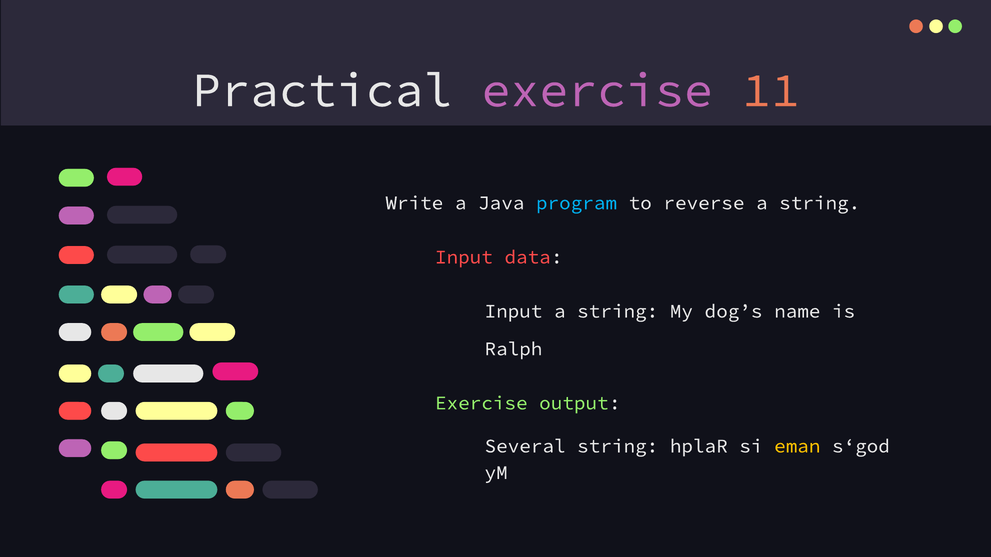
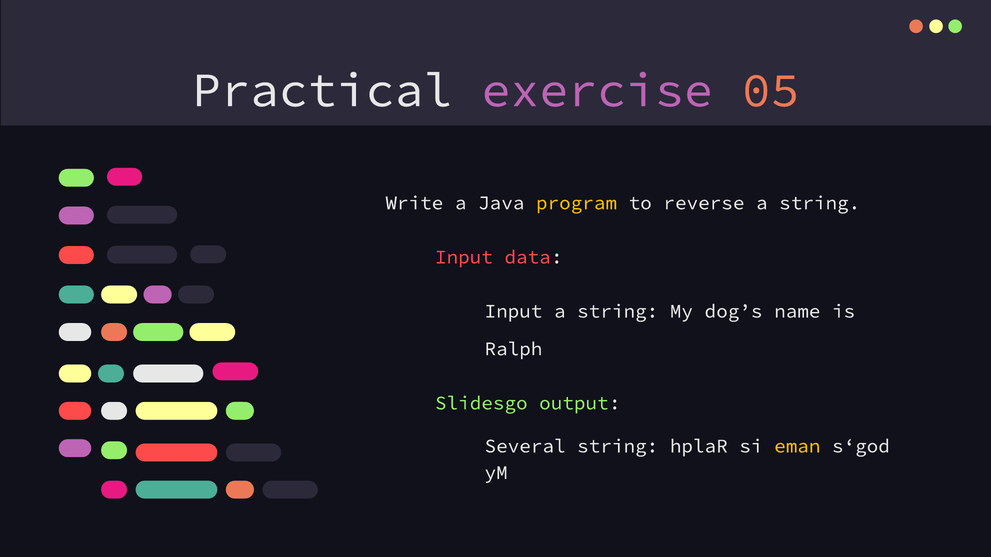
11: 11 -> 05
program colour: light blue -> yellow
Exercise at (481, 403): Exercise -> Slidesgo
